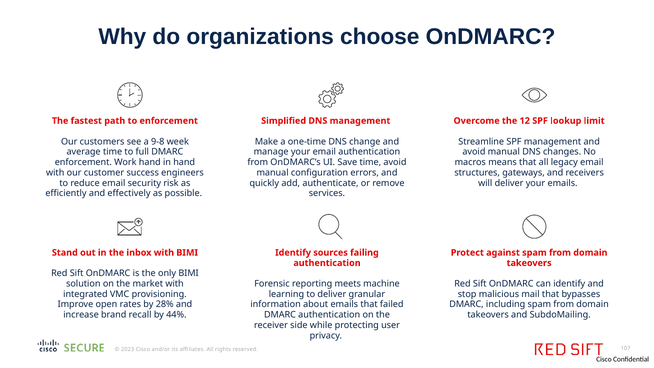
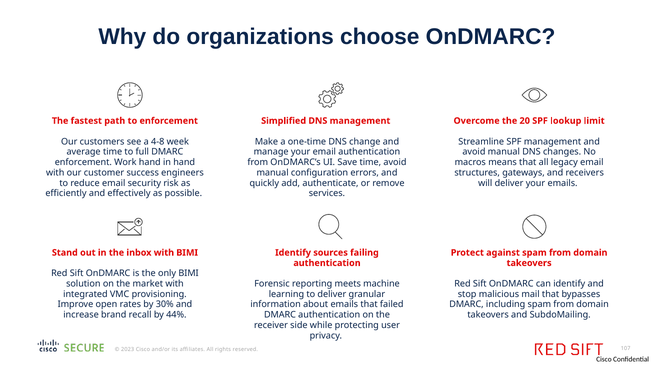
12: 12 -> 20
9-8: 9-8 -> 4-8
28%: 28% -> 30%
